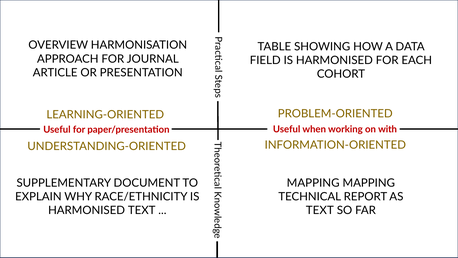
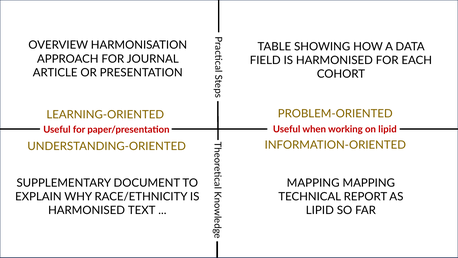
on with: with -> lipid
TEXT at (320, 210): TEXT -> LIPID
